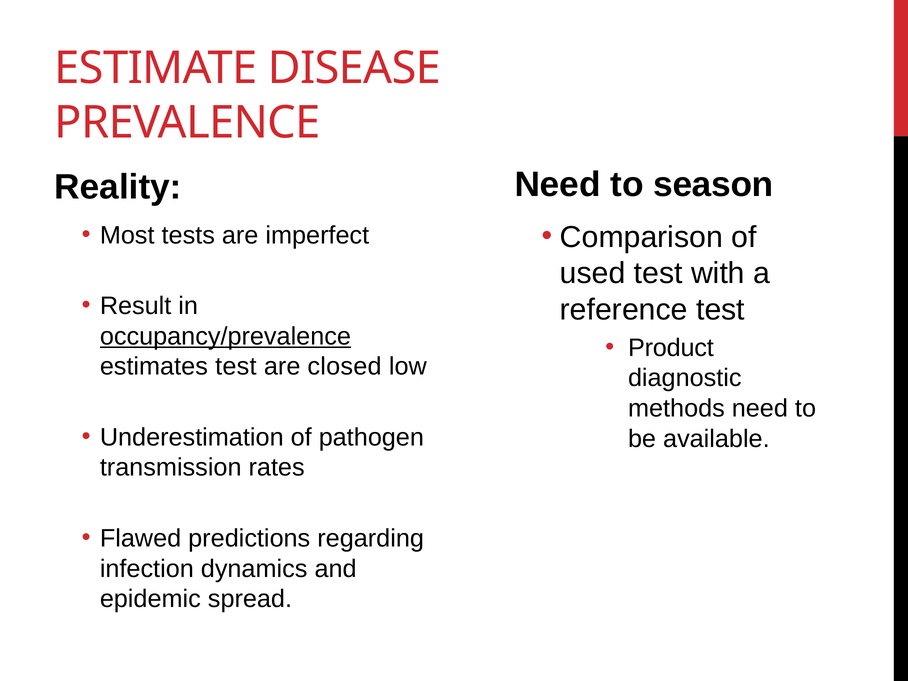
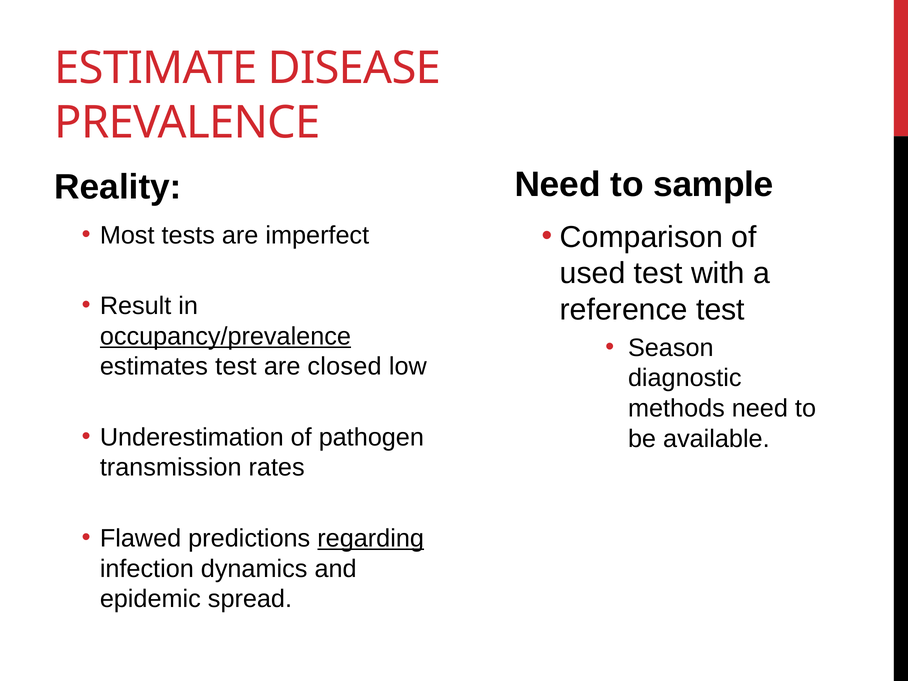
season: season -> sample
Product: Product -> Season
regarding underline: none -> present
